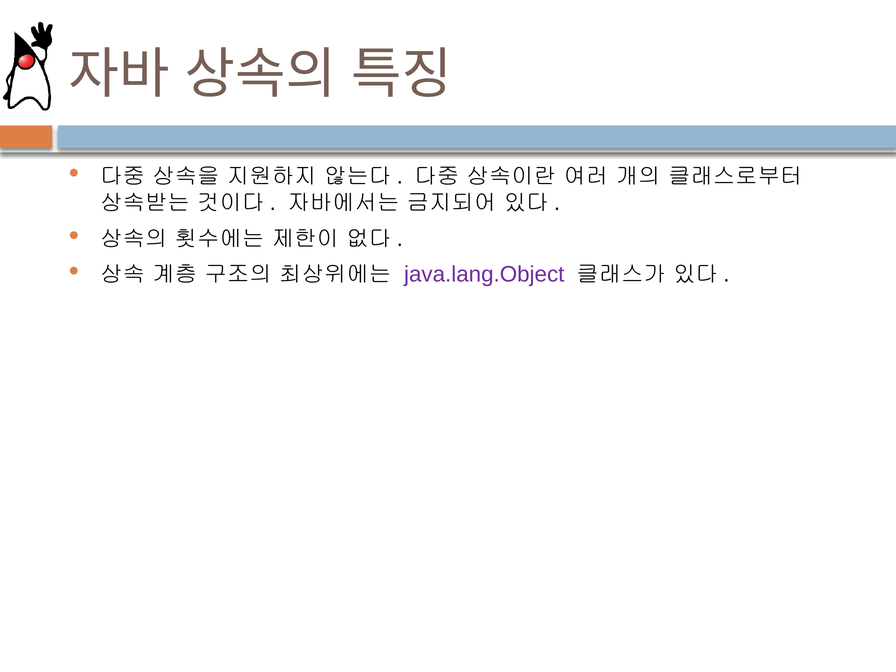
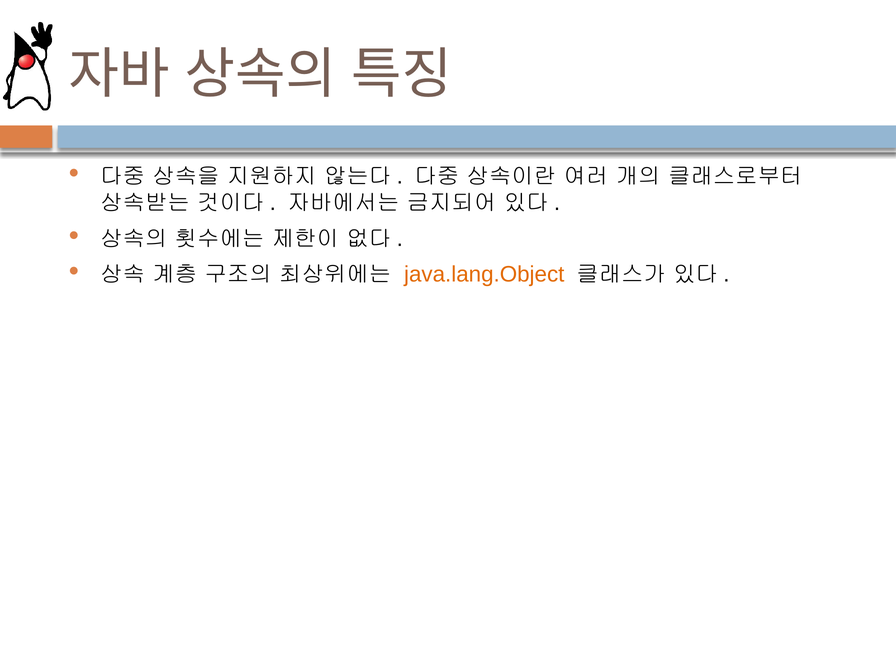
java.lang.Object colour: purple -> orange
